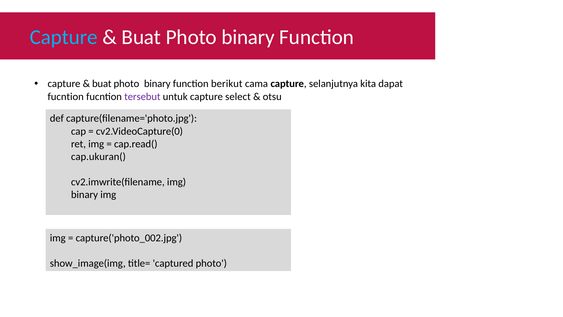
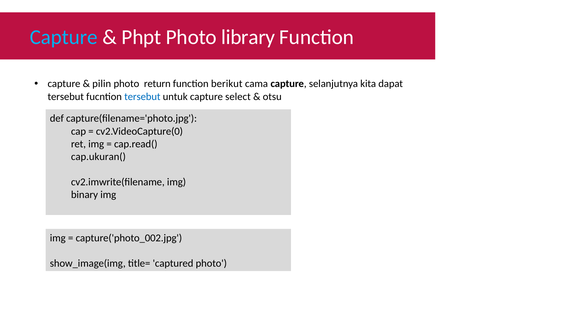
Buat at (141, 37): Buat -> Phpt
binary at (248, 37): binary -> library
buat at (102, 84): buat -> pilin
binary at (157, 84): binary -> return
fucntion at (66, 96): fucntion -> tersebut
tersebut at (142, 96) colour: purple -> blue
